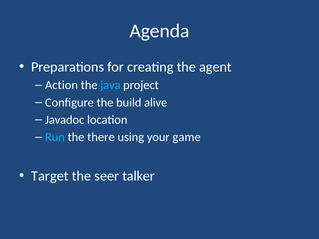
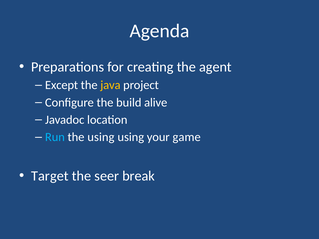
Action: Action -> Except
java colour: light blue -> yellow
the there: there -> using
talker: talker -> break
